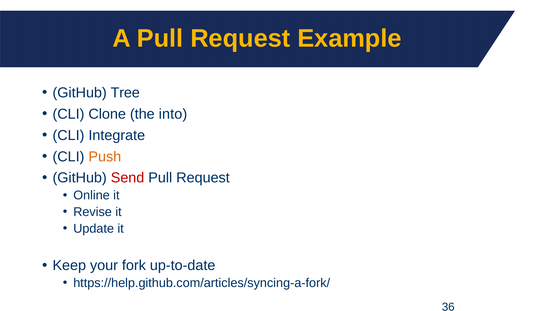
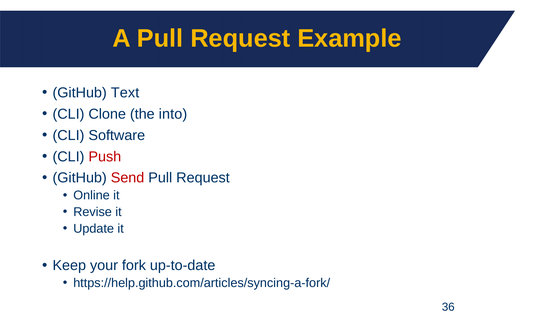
Tree: Tree -> Text
Integrate: Integrate -> Software
Push colour: orange -> red
